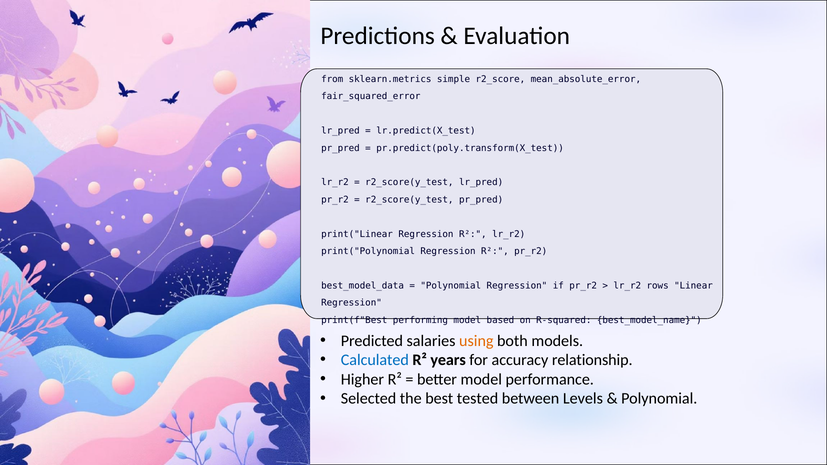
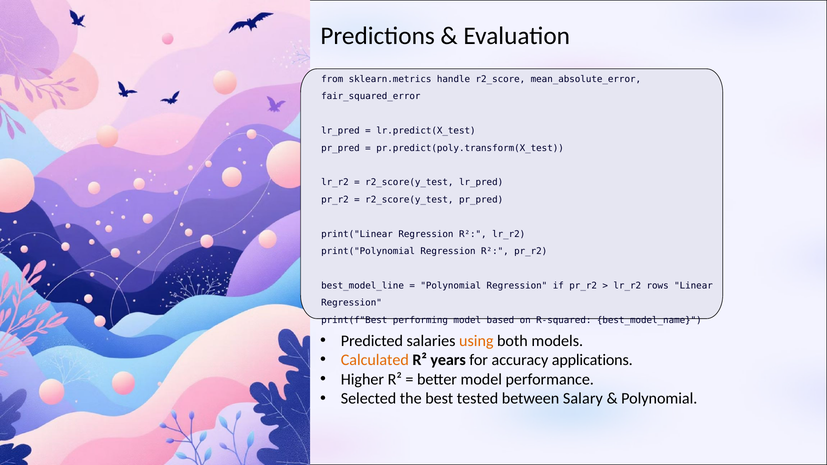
simple: simple -> handle
best_model_data: best_model_data -> best_model_line
Calculated colour: blue -> orange
relationship: relationship -> applications
Levels: Levels -> Salary
